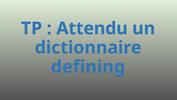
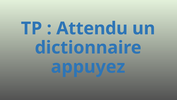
defining: defining -> appuyez
